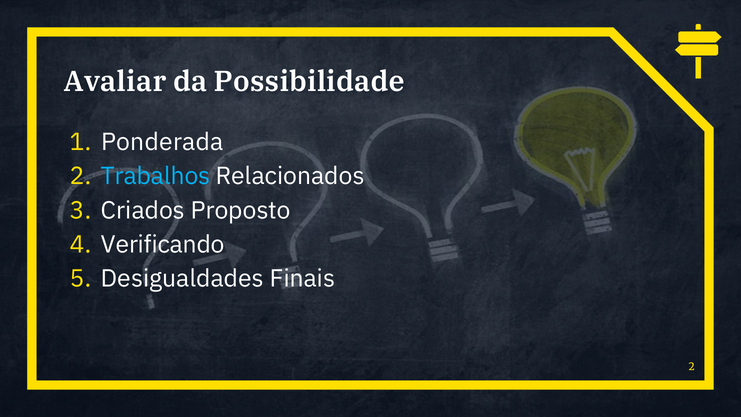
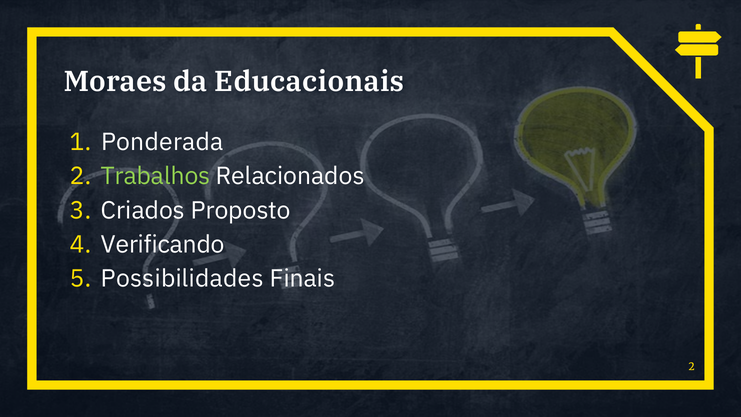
Avaliar: Avaliar -> Moraes
Possibilidade: Possibilidade -> Educacionais
Trabalhos colour: light blue -> light green
Desigualdades: Desigualdades -> Possibilidades
